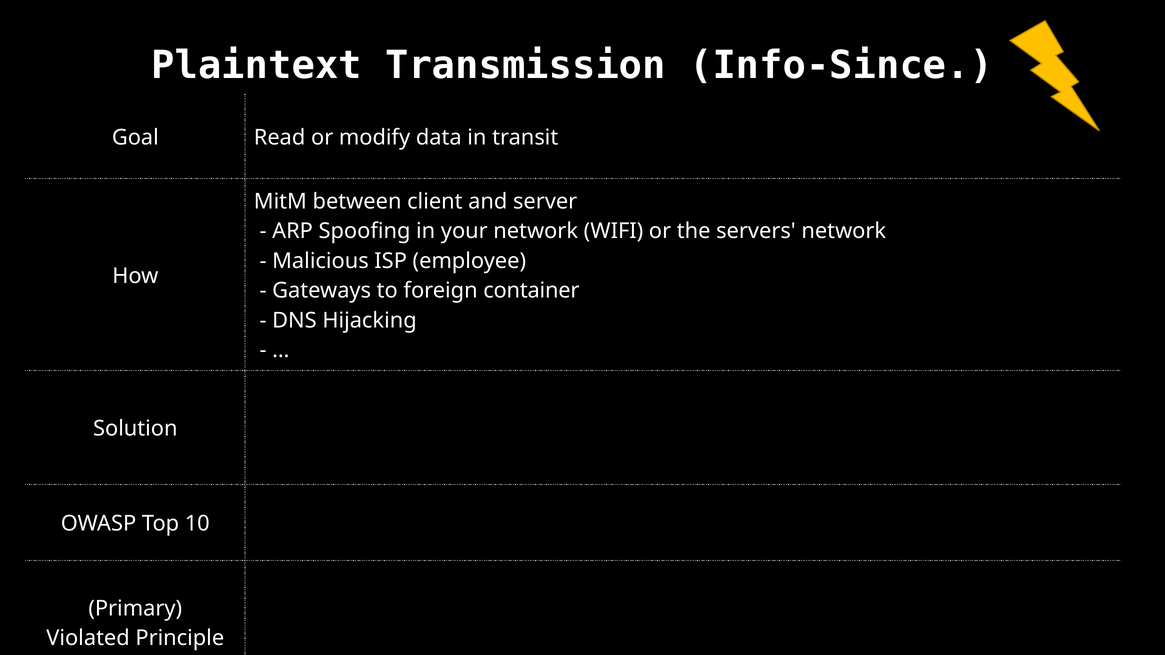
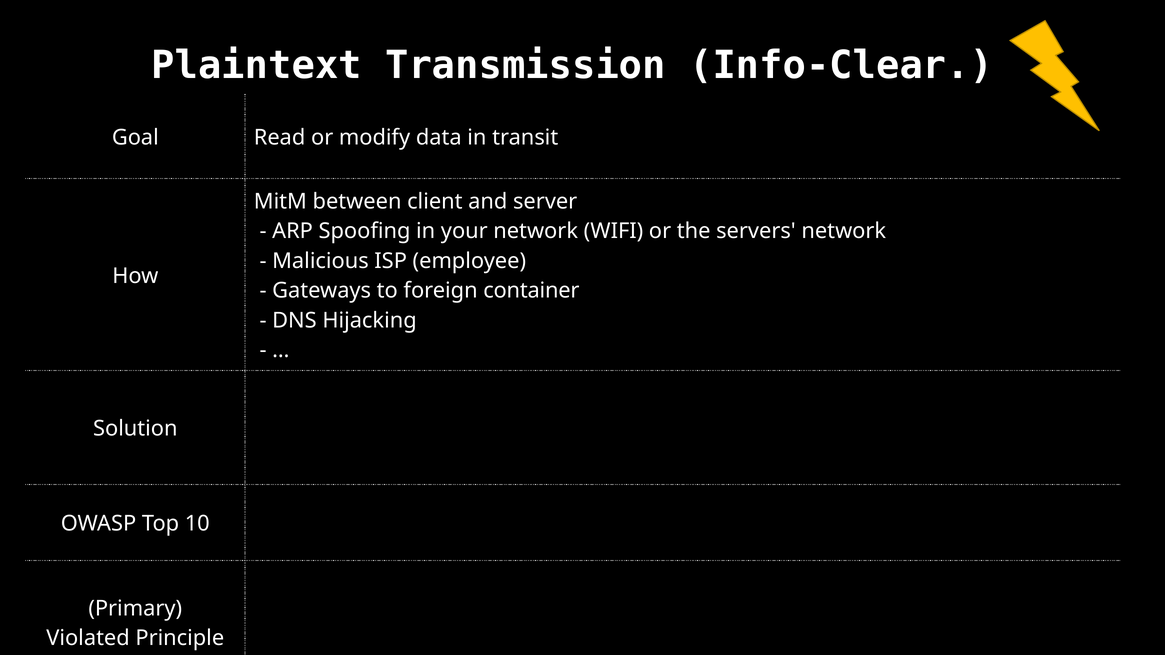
Info-Since: Info-Since -> Info-Clear
